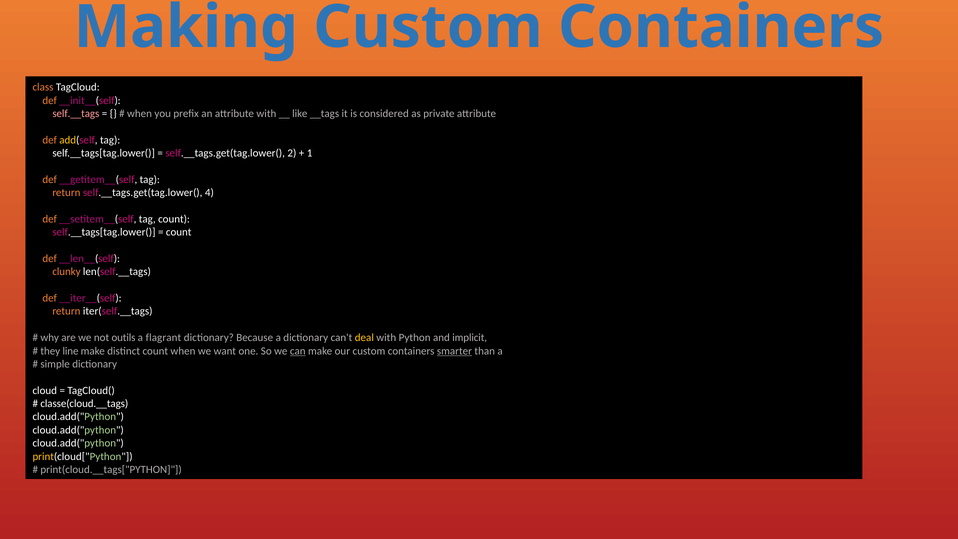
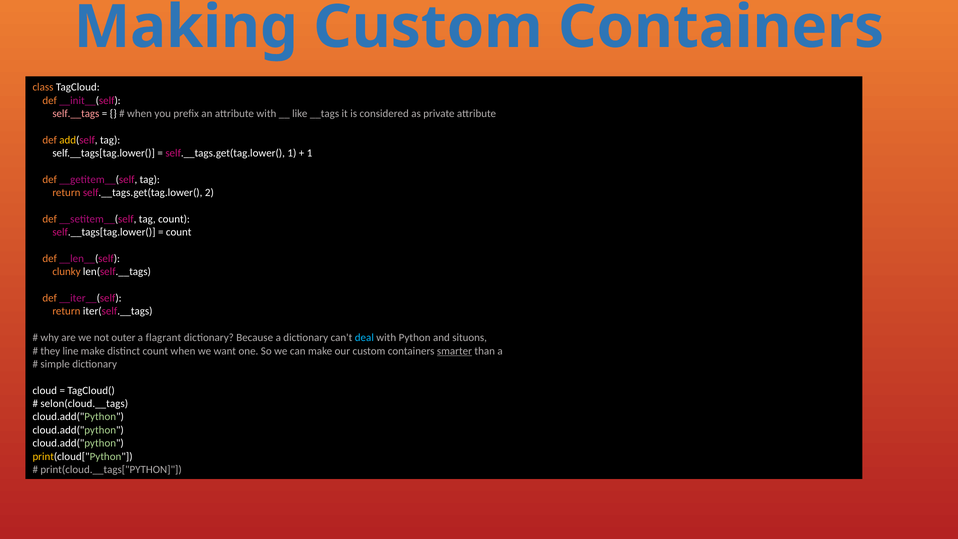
self.__tags.get(tag.lower( 2: 2 -> 1
4: 4 -> 2
outils: outils -> outer
deal colour: yellow -> light blue
implicit: implicit -> situons
can underline: present -> none
classe(cloud.__tags: classe(cloud.__tags -> selon(cloud.__tags
